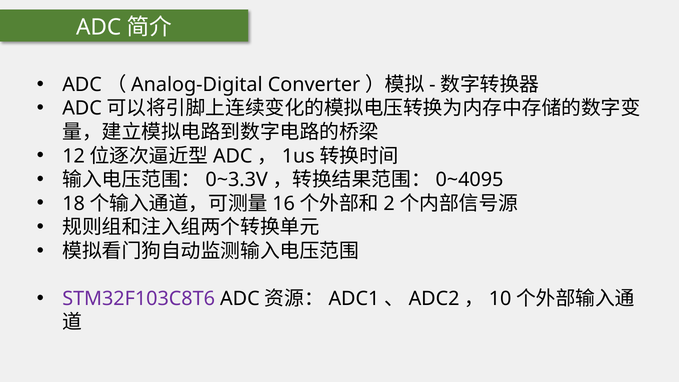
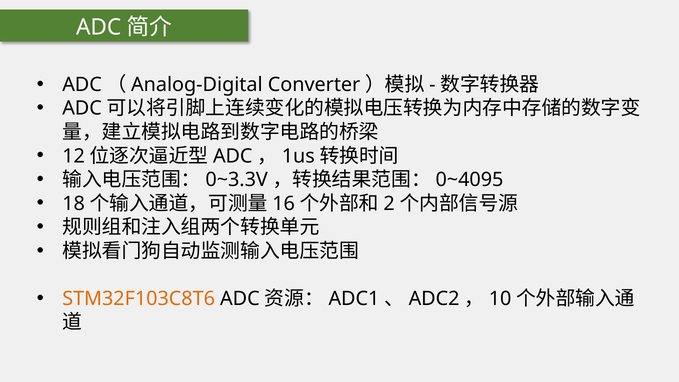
STM32F103C8T6 colour: purple -> orange
